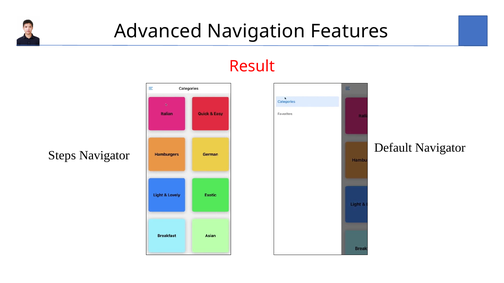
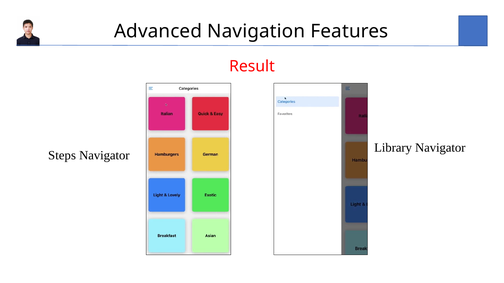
Default: Default -> Library
